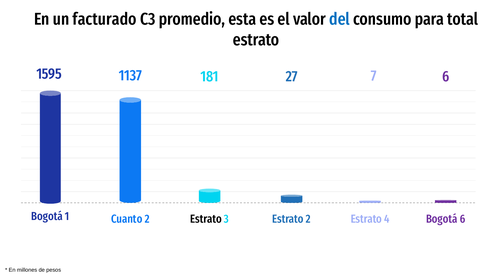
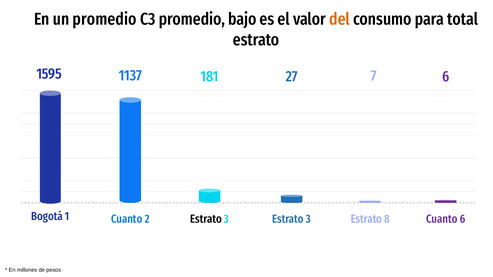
un facturado: facturado -> promedio
esta: esta -> bajo
del colour: blue -> orange
2 at (308, 219): 2 -> 3
4: 4 -> 8
Bogotá at (442, 219): Bogotá -> Cuanto
